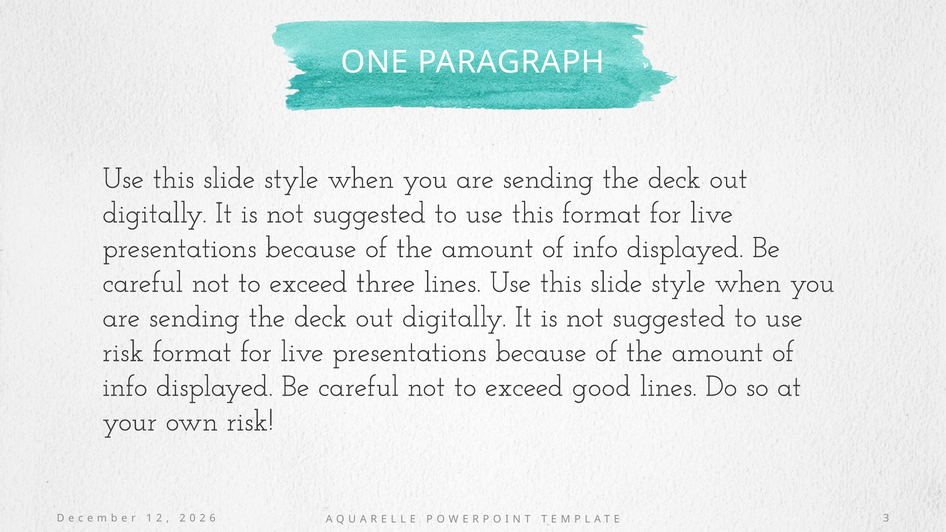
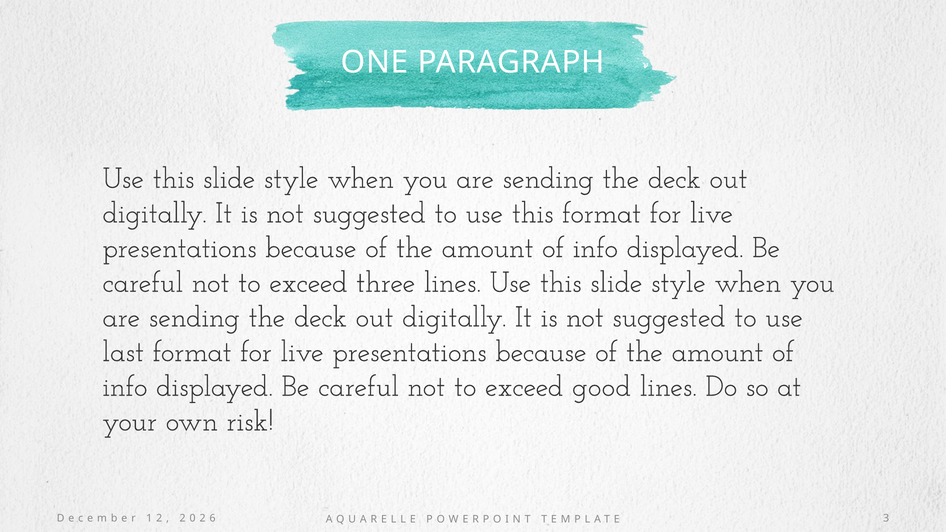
risk at (123, 352): risk -> last
